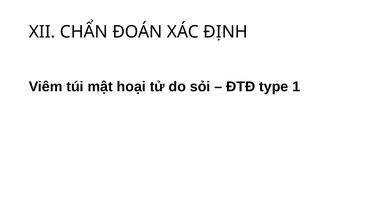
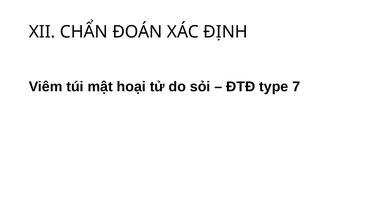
1: 1 -> 7
